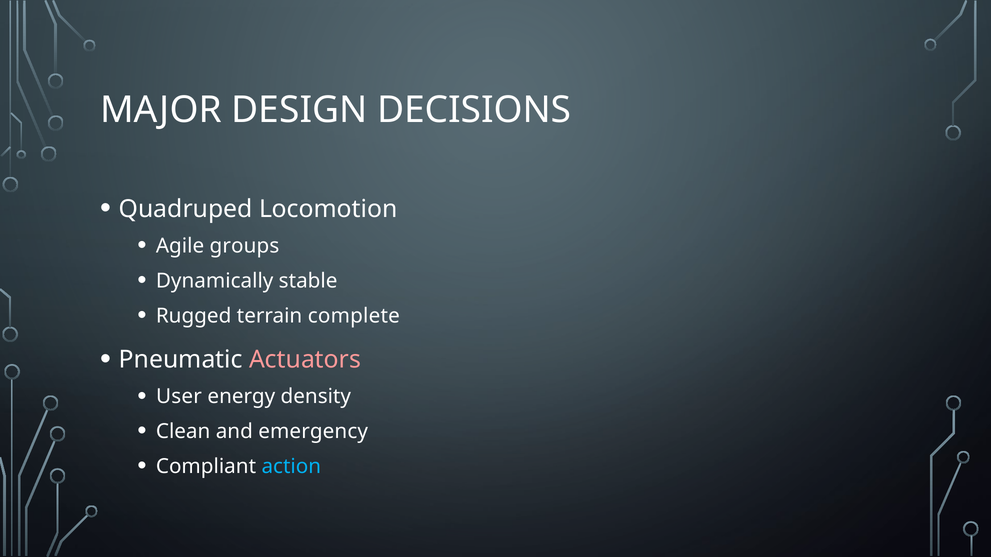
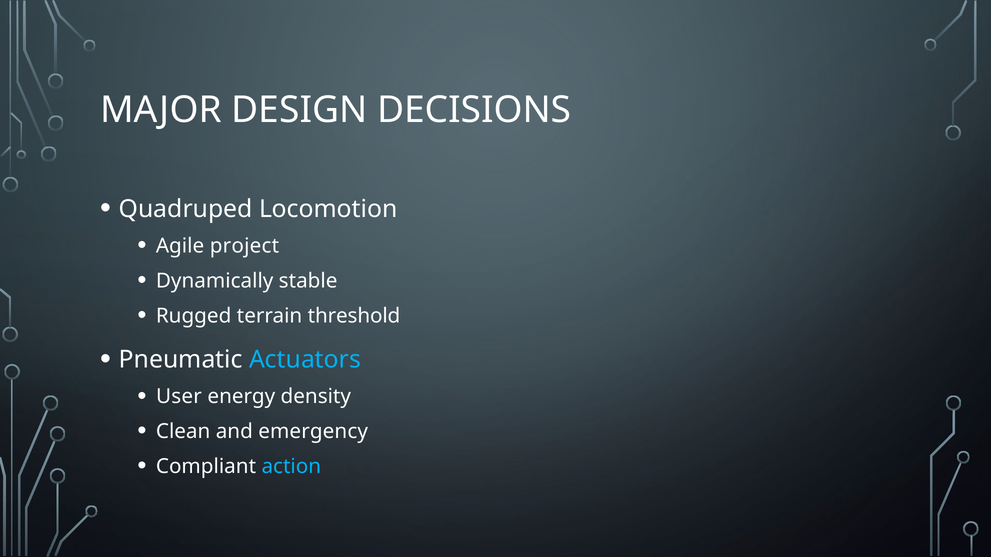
groups: groups -> project
complete: complete -> threshold
Actuators colour: pink -> light blue
